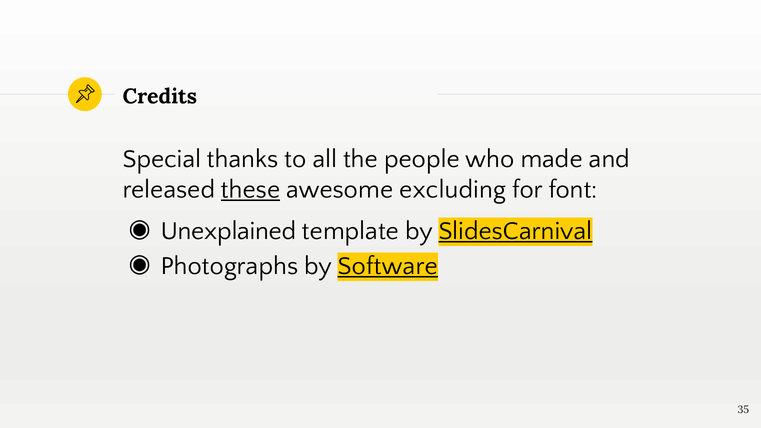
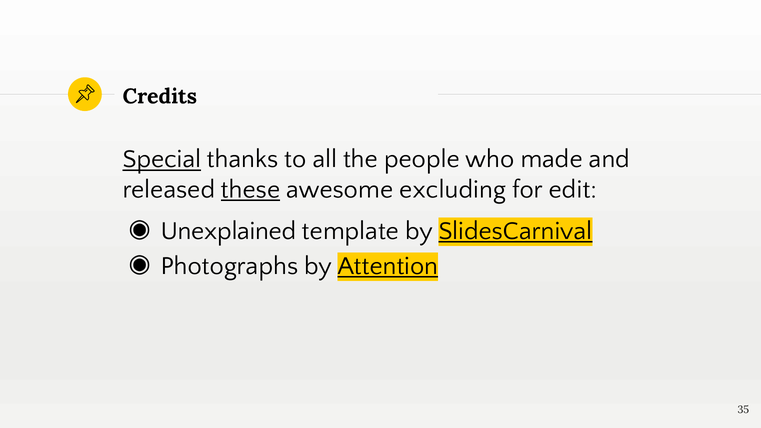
Special underline: none -> present
font: font -> edit
Software: Software -> Attention
